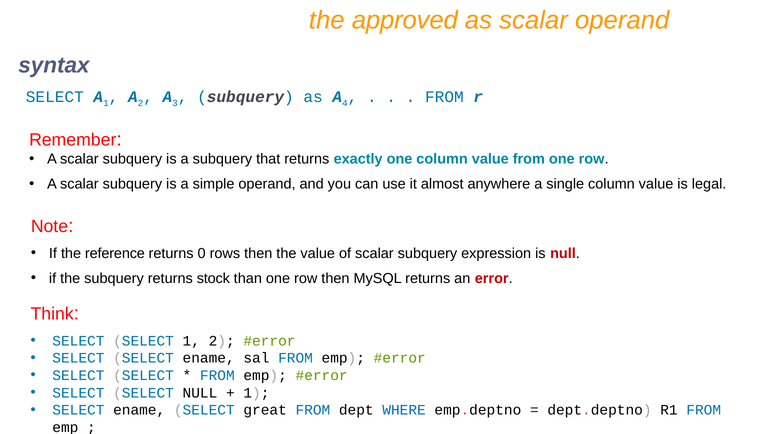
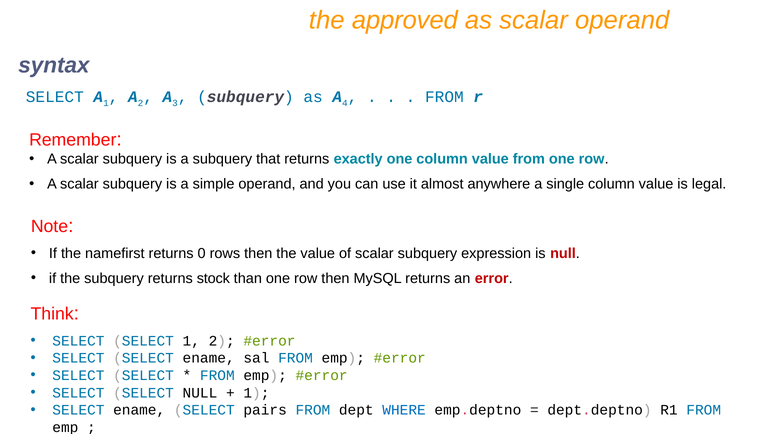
reference: reference -> namefirst
great: great -> pairs
